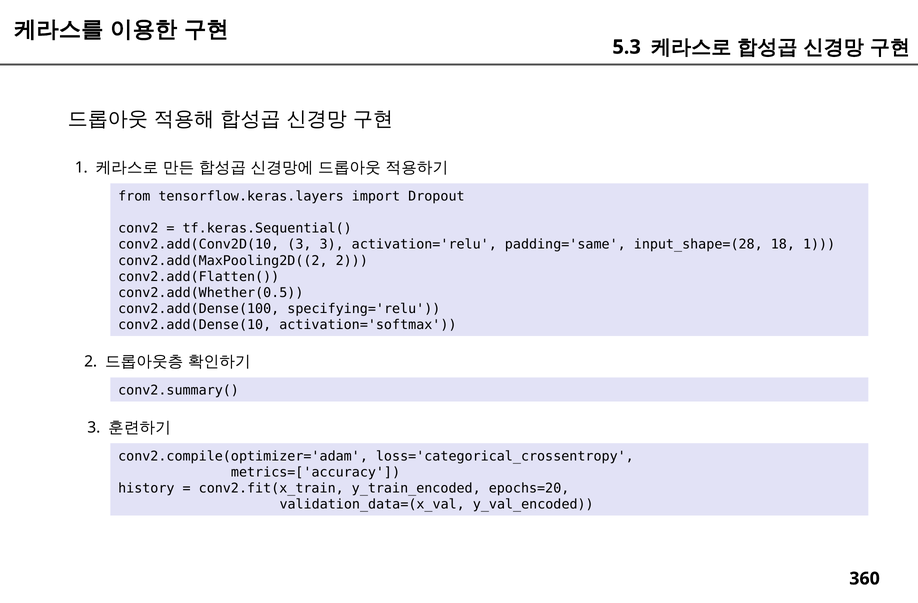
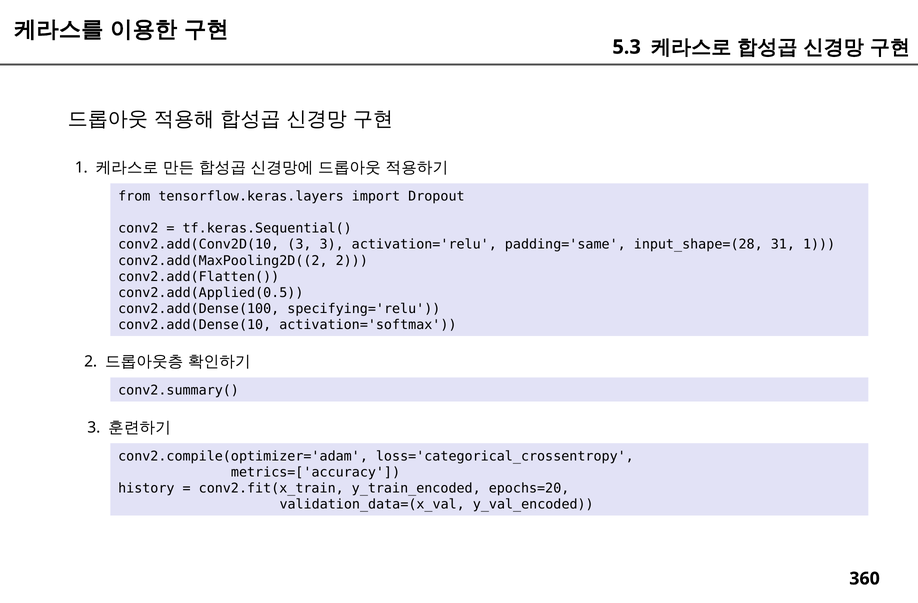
18: 18 -> 31
conv2.add(Whether(0.5: conv2.add(Whether(0.5 -> conv2.add(Applied(0.5
